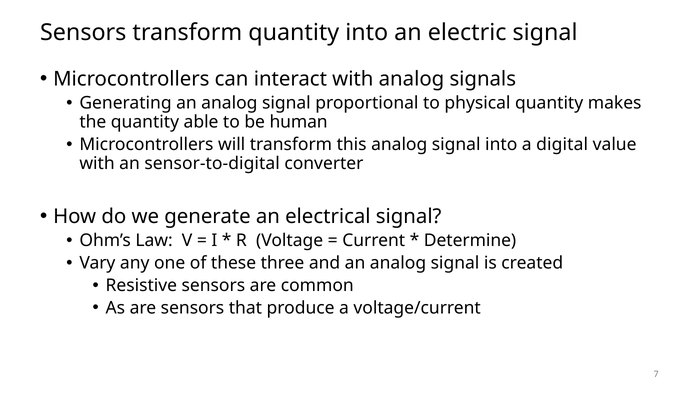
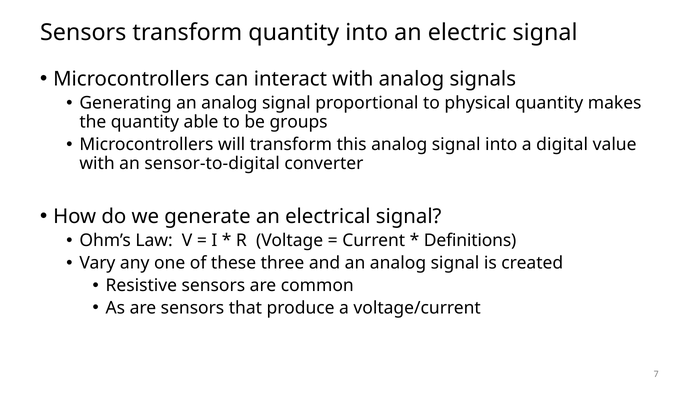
human: human -> groups
Determine: Determine -> Definitions
